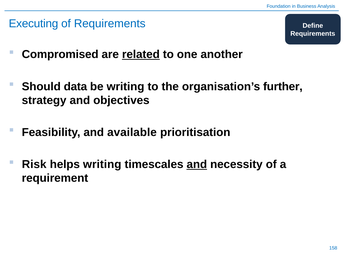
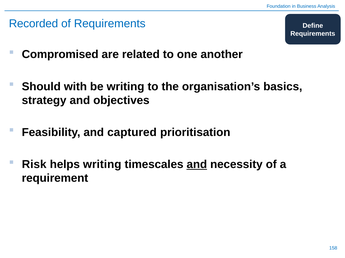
Executing: Executing -> Recorded
related underline: present -> none
data: data -> with
further: further -> basics
available: available -> captured
